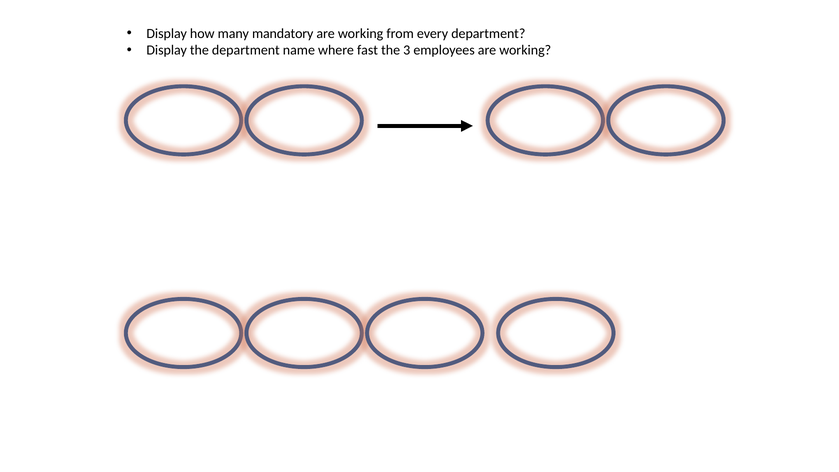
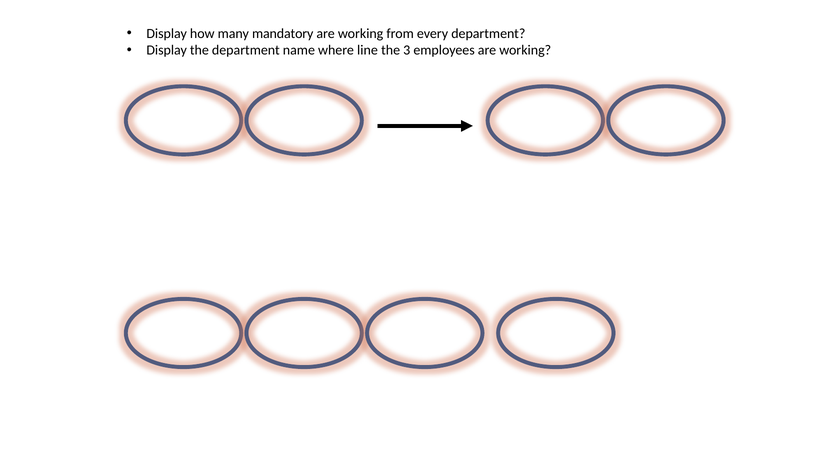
fast: fast -> line
